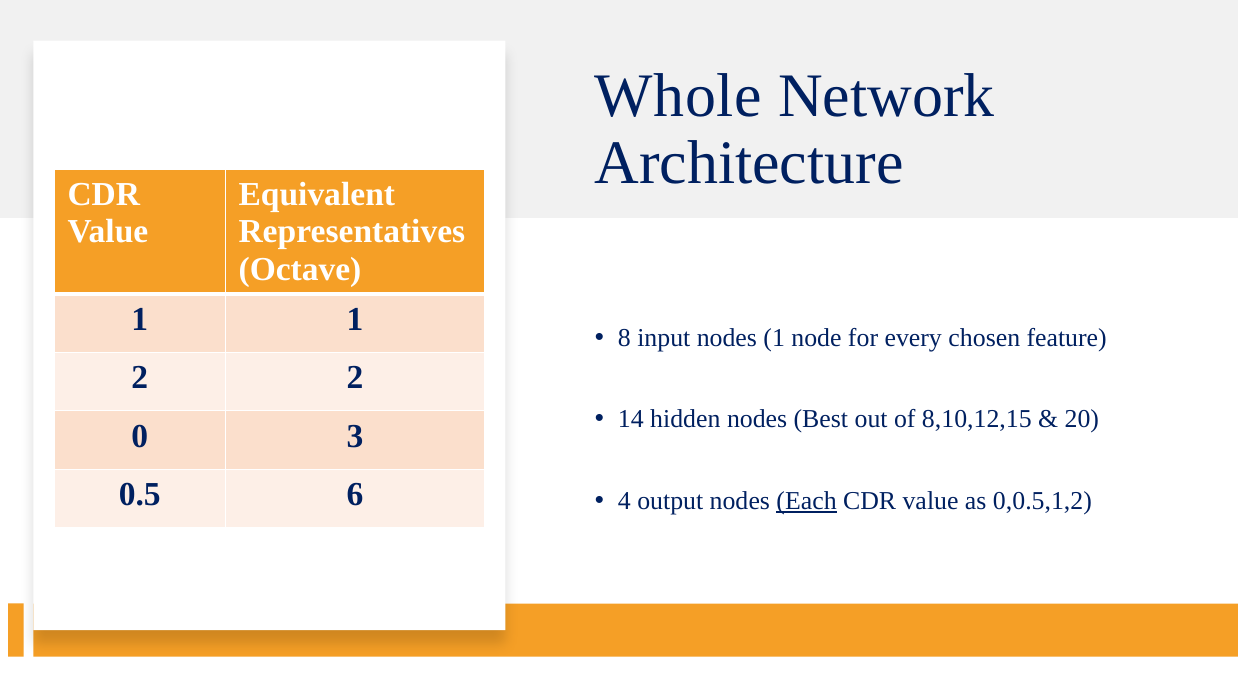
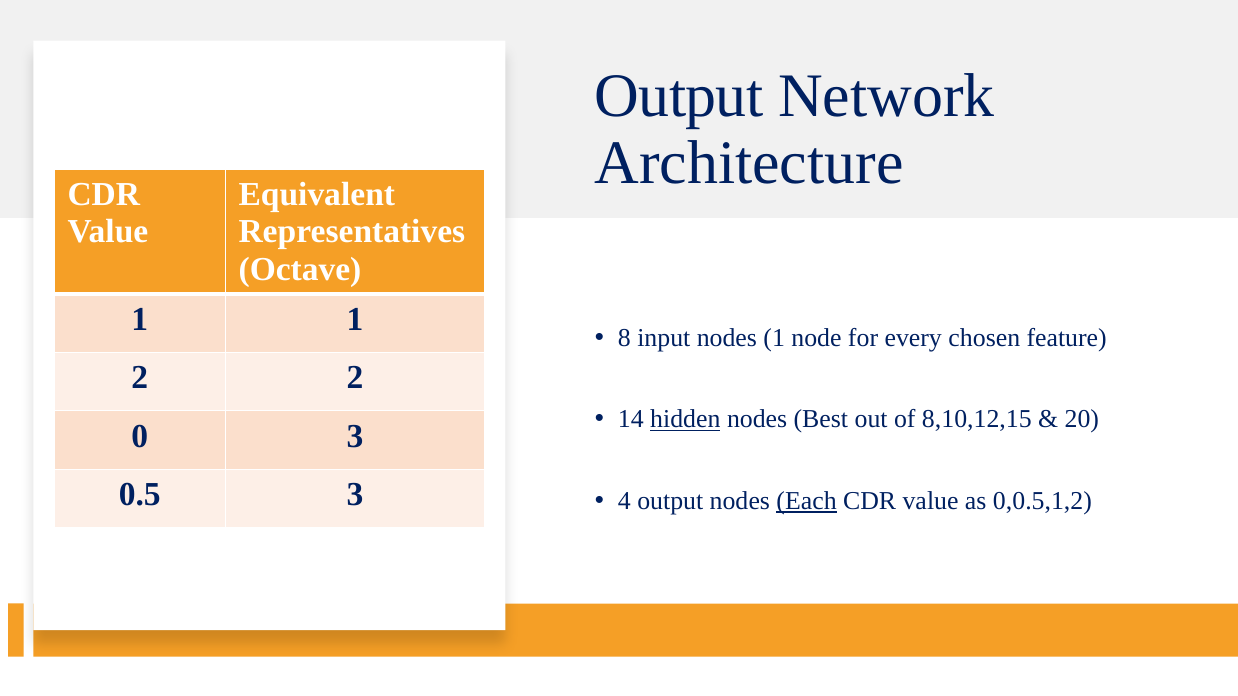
Whole at (678, 97): Whole -> Output
hidden underline: none -> present
0.5 6: 6 -> 3
